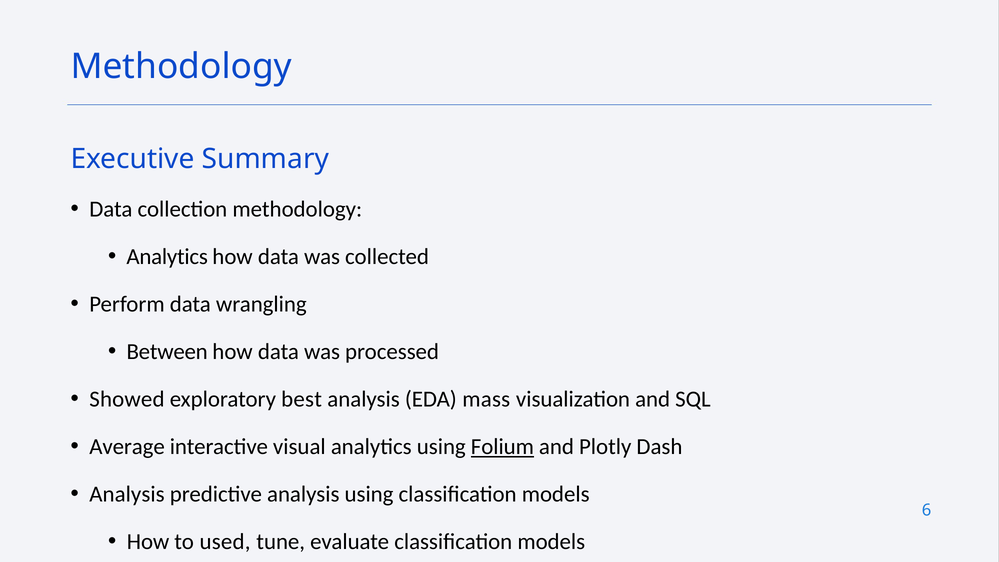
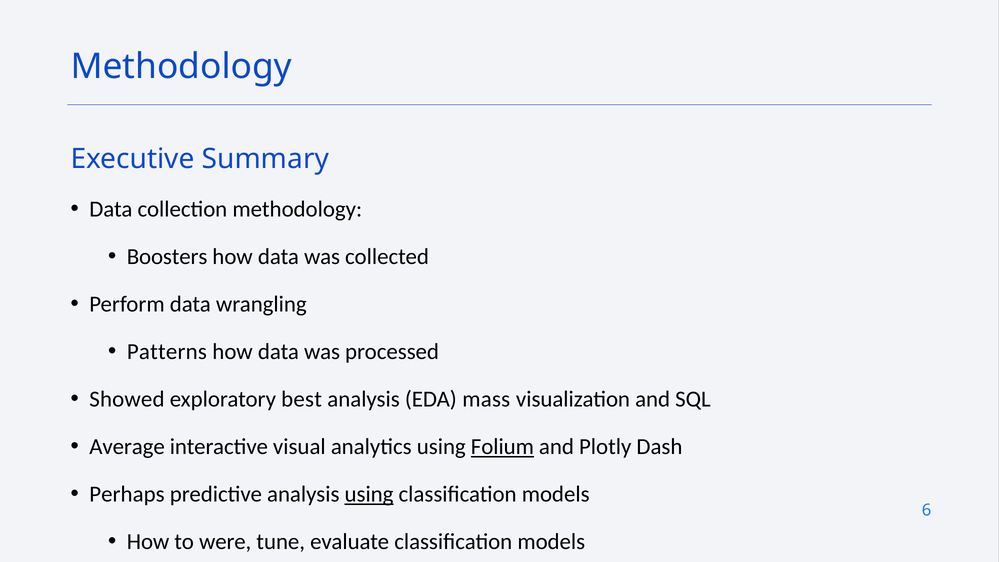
Analytics at (167, 257): Analytics -> Boosters
Between: Between -> Patterns
Analysis at (127, 494): Analysis -> Perhaps
using at (369, 494) underline: none -> present
used: used -> were
